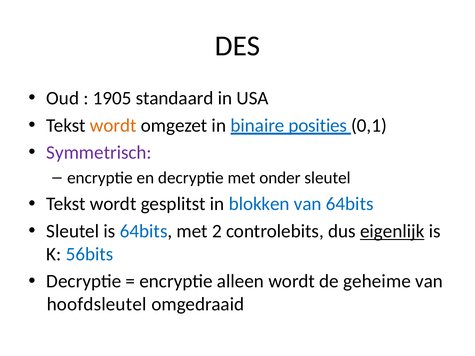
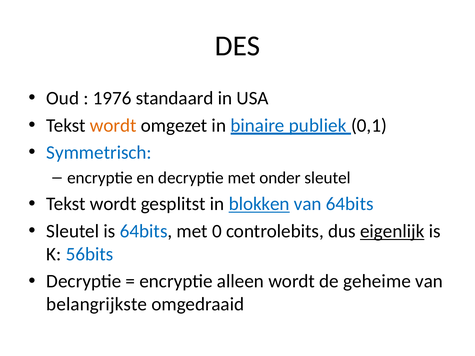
1905: 1905 -> 1976
posities: posities -> publiek
Symmetrisch colour: purple -> blue
blokken underline: none -> present
2: 2 -> 0
hoofdsleutel: hoofdsleutel -> belangrijkste
